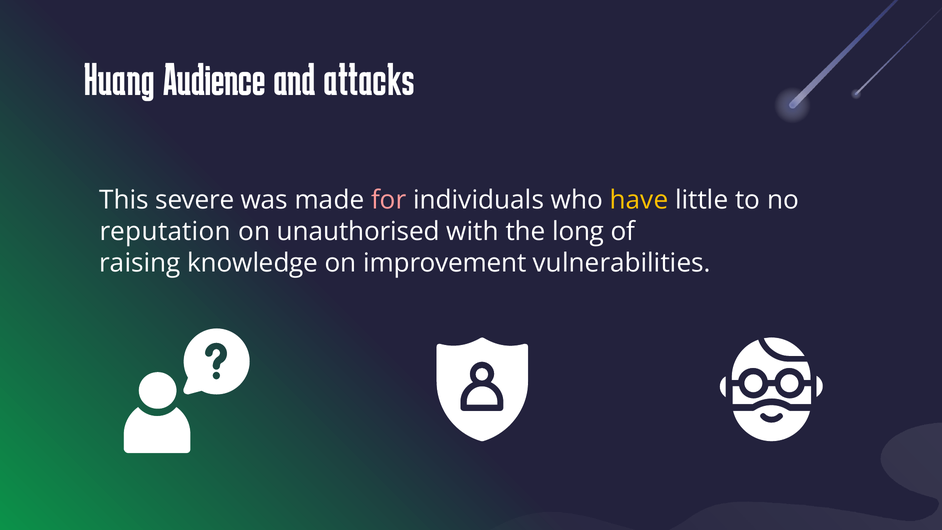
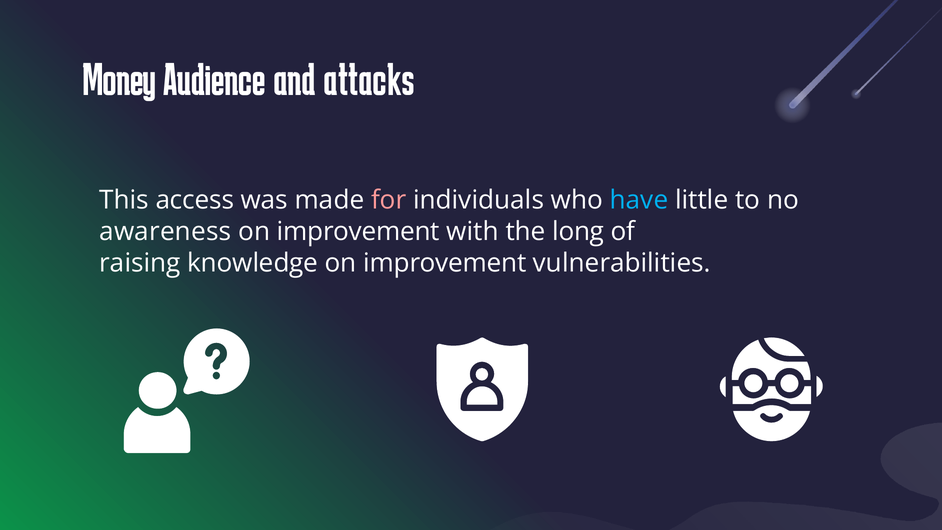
Huang: Huang -> Money
severe: severe -> access
have colour: yellow -> light blue
reputation: reputation -> awareness
unauthorised at (358, 232): unauthorised -> improvement
